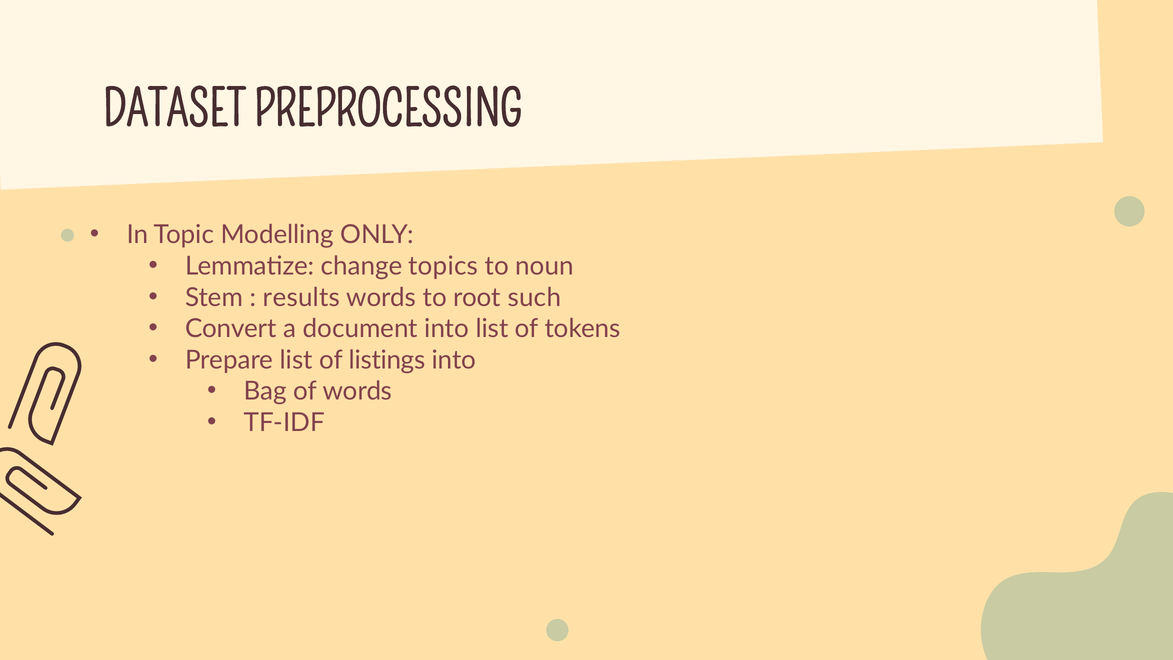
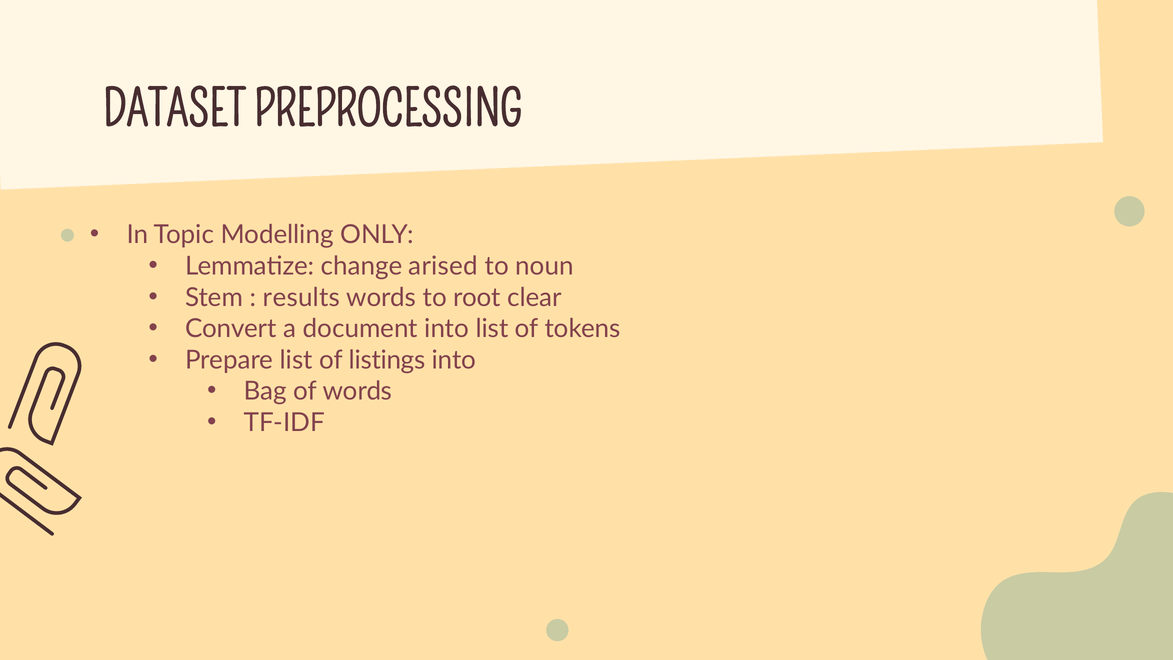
topics: topics -> arised
such: such -> clear
